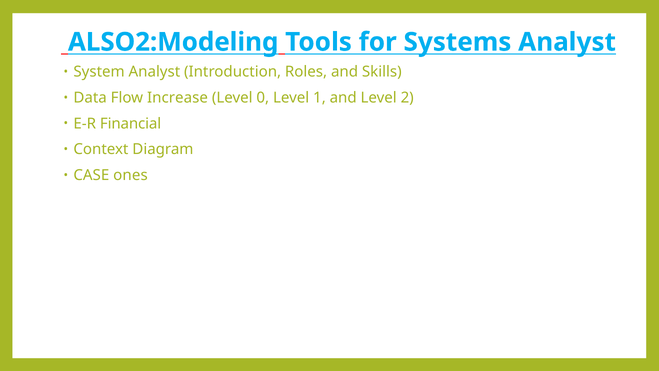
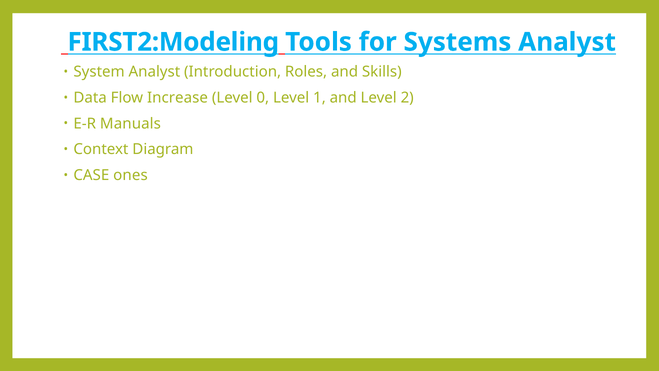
ALSO2:Modeling: ALSO2:Modeling -> FIRST2:Modeling
Financial: Financial -> Manuals
